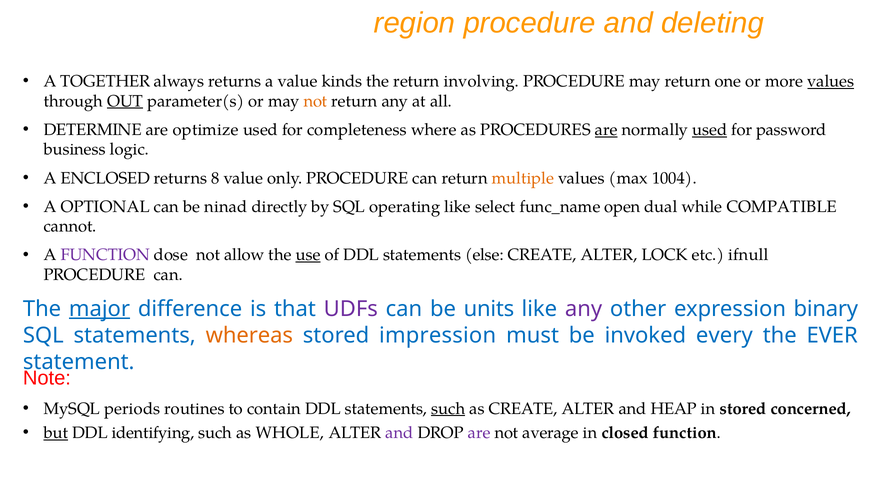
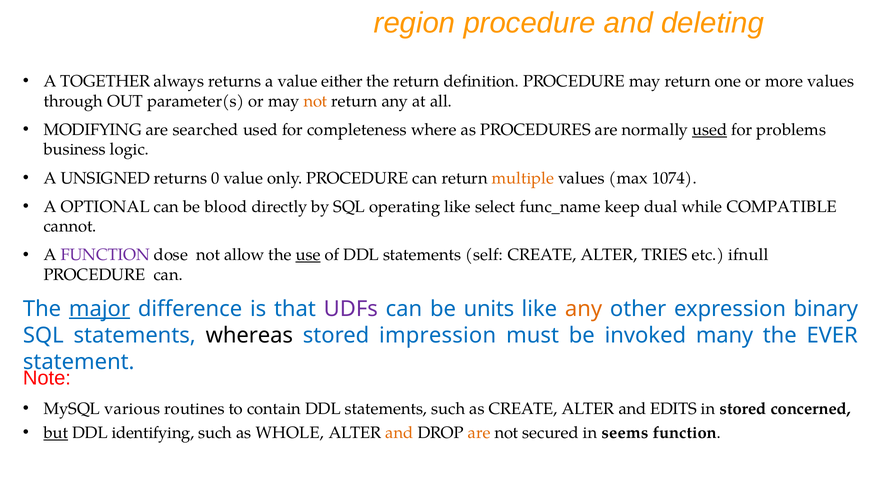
kinds: kinds -> either
involving: involving -> definition
values at (831, 81) underline: present -> none
OUT underline: present -> none
DETERMINE: DETERMINE -> MODIFYING
optimize: optimize -> searched
are at (606, 130) underline: present -> none
password: password -> problems
ENCLOSED: ENCLOSED -> UNSIGNED
8: 8 -> 0
1004: 1004 -> 1074
ninad: ninad -> blood
open: open -> keep
else: else -> self
LOCK: LOCK -> TRIES
any at (584, 309) colour: purple -> orange
whereas colour: orange -> black
every: every -> many
periods: periods -> various
such at (448, 409) underline: present -> none
HEAP: HEAP -> EDITS
and at (399, 433) colour: purple -> orange
are at (479, 433) colour: purple -> orange
average: average -> secured
closed: closed -> seems
